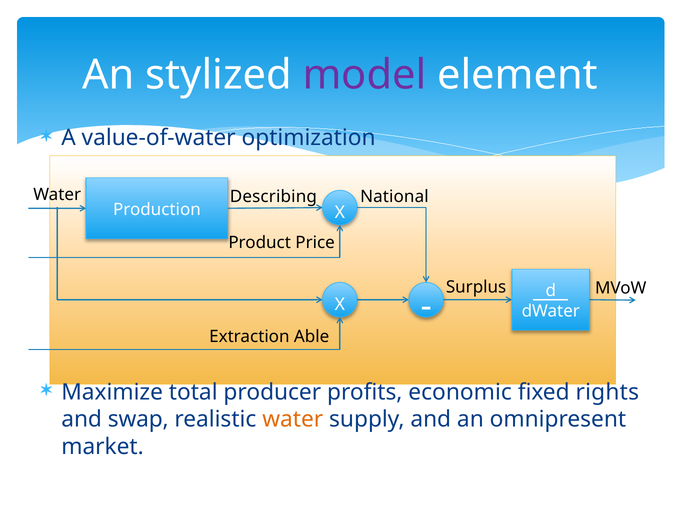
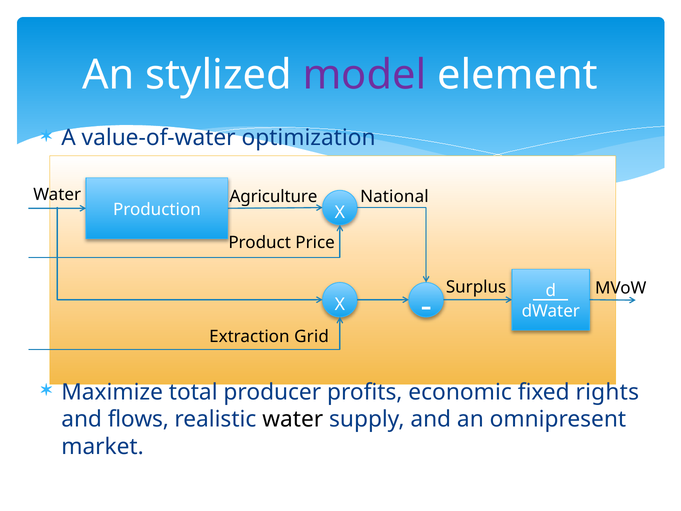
Describing: Describing -> Agriculture
Able: Able -> Grid
swap: swap -> flows
water at (293, 419) colour: orange -> black
